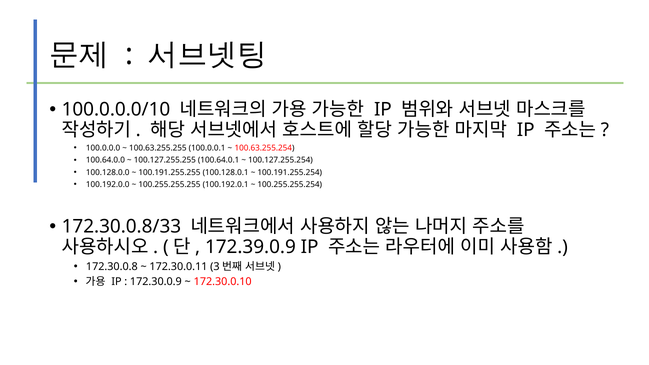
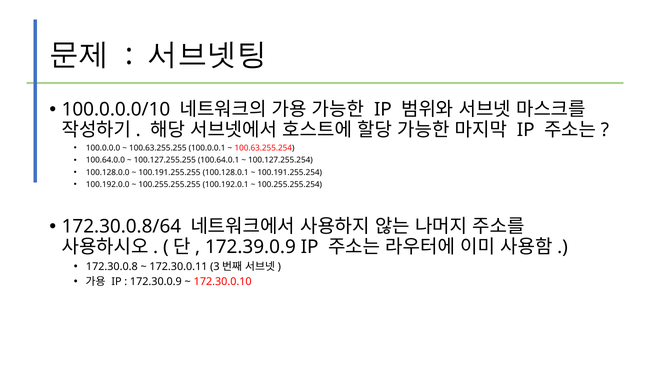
172.30.0.8/33: 172.30.0.8/33 -> 172.30.0.8/64
